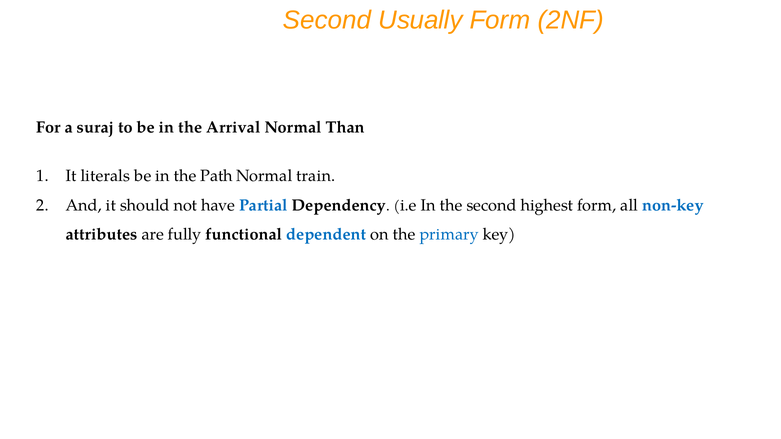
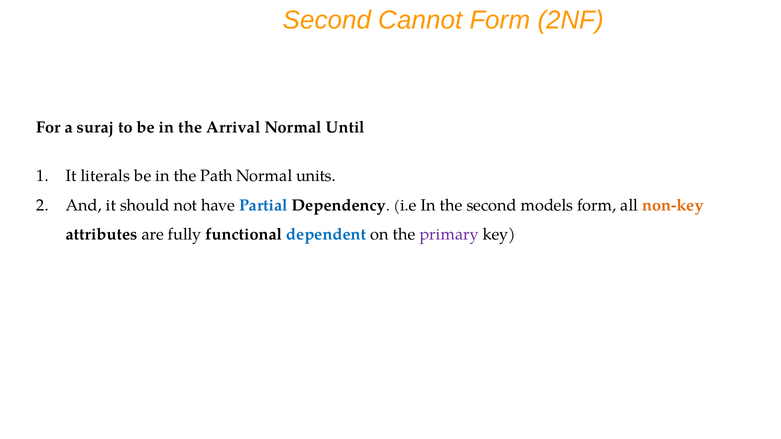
Usually: Usually -> Cannot
Than: Than -> Until
train: train -> units
highest: highest -> models
non-key colour: blue -> orange
primary colour: blue -> purple
